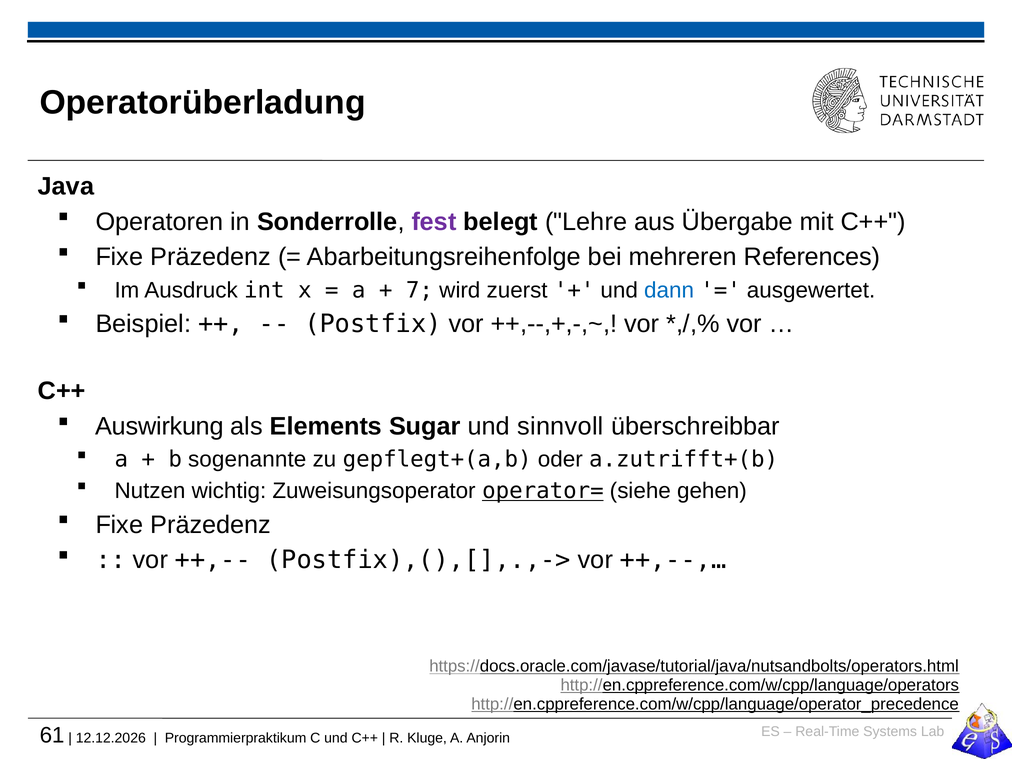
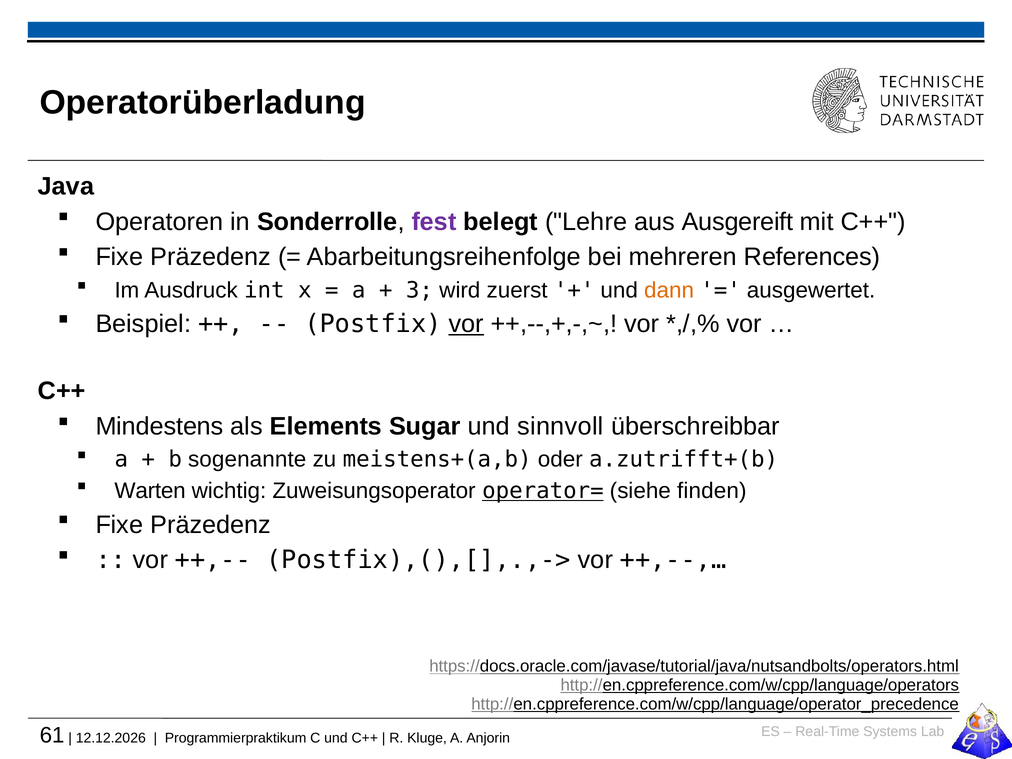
Übergabe: Übergabe -> Ausgereift
7: 7 -> 3
dann colour: blue -> orange
vor at (466, 324) underline: none -> present
Auswirkung: Auswirkung -> Mindestens
gepflegt+(a,b: gepflegt+(a,b -> meistens+(a,b
Nutzen: Nutzen -> Warten
gehen: gehen -> finden
